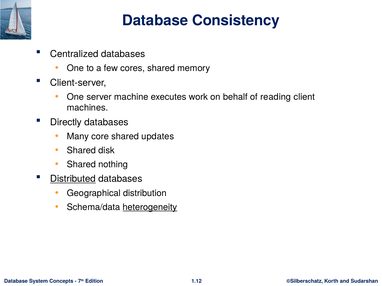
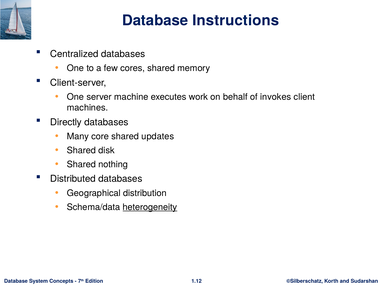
Consistency: Consistency -> Instructions
reading: reading -> invokes
Distributed underline: present -> none
